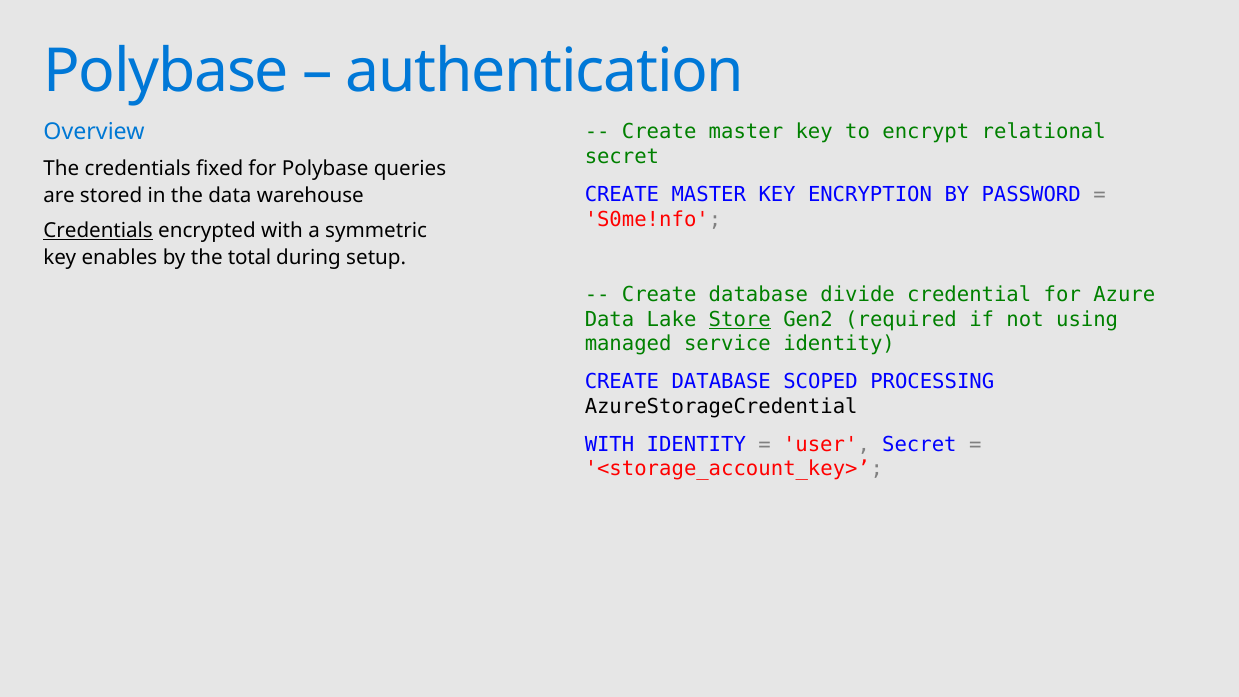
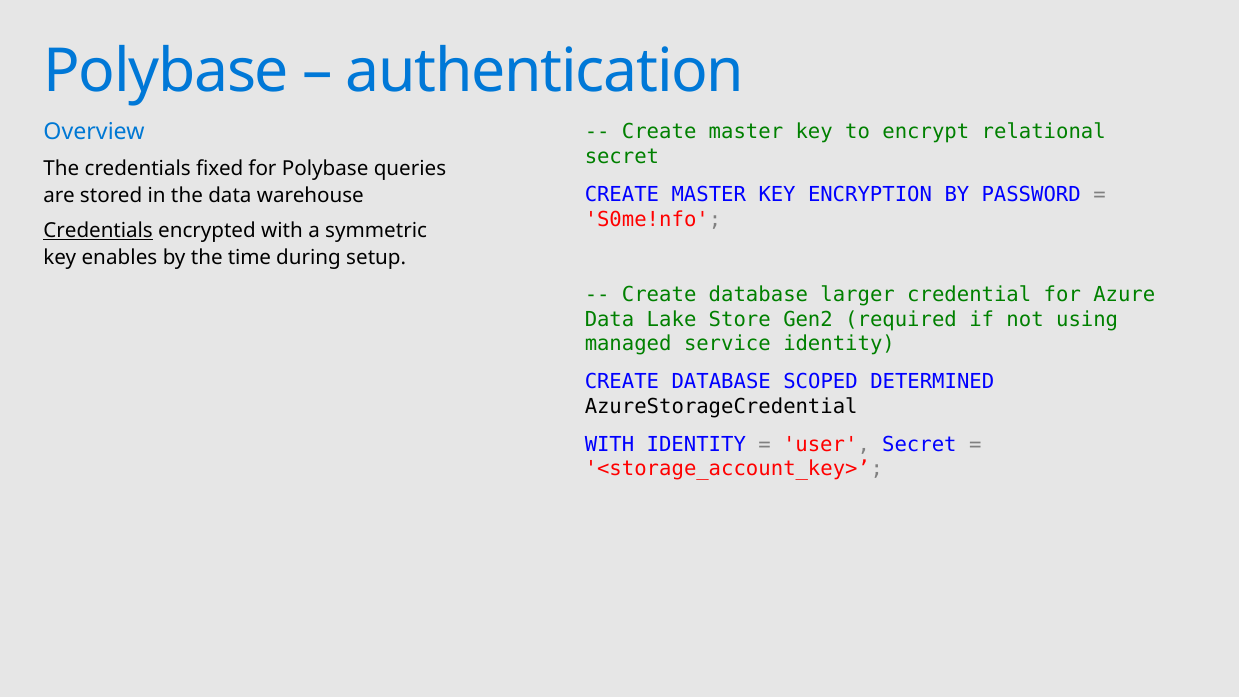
total: total -> time
divide: divide -> larger
Store underline: present -> none
PROCESSING: PROCESSING -> DETERMINED
